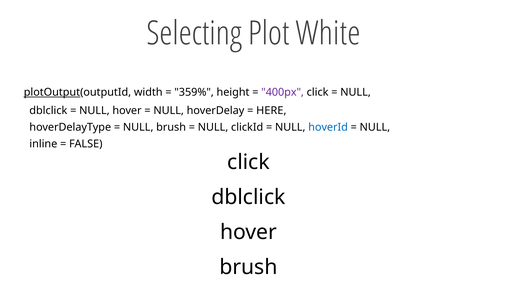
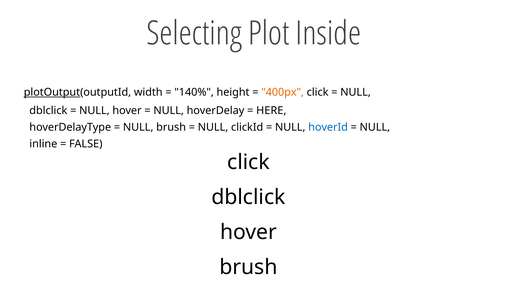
White: White -> Inside
359%: 359% -> 140%
400px colour: purple -> orange
